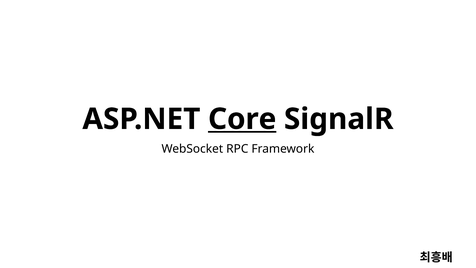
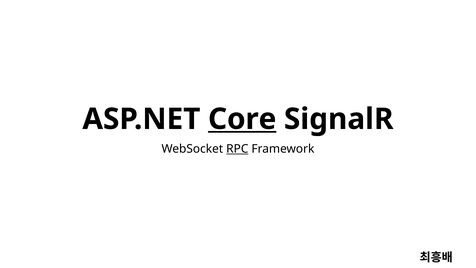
RPC underline: none -> present
